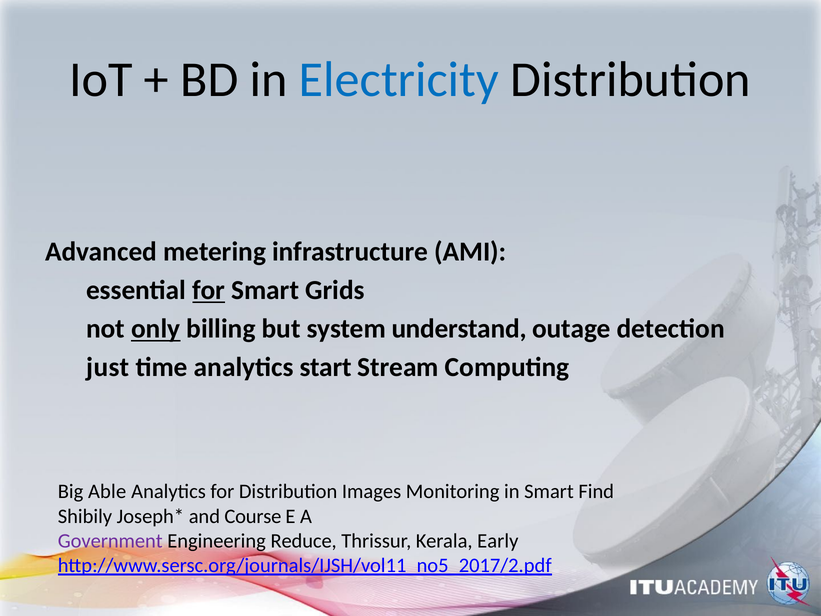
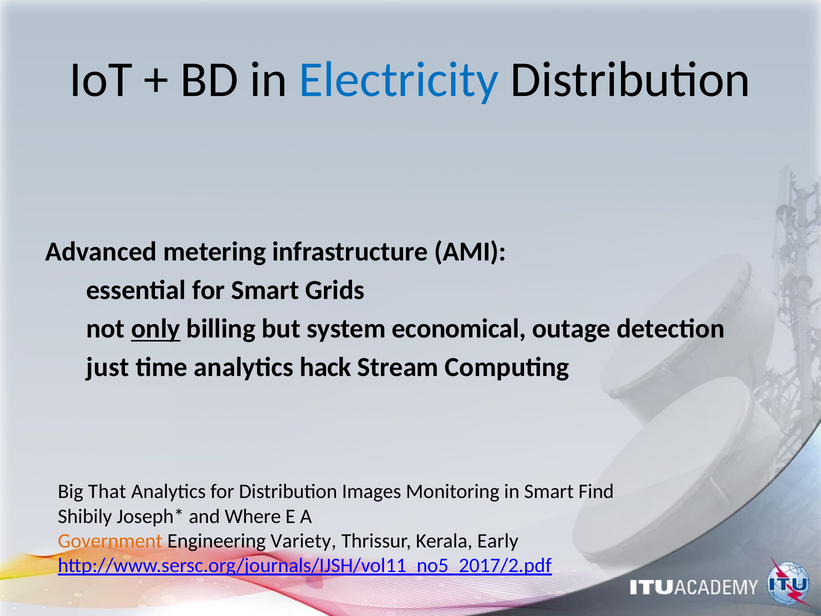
for at (209, 290) underline: present -> none
understand: understand -> economical
start: start -> hack
Able: Able -> That
Course: Course -> Where
Government colour: purple -> orange
Reduce: Reduce -> Variety
